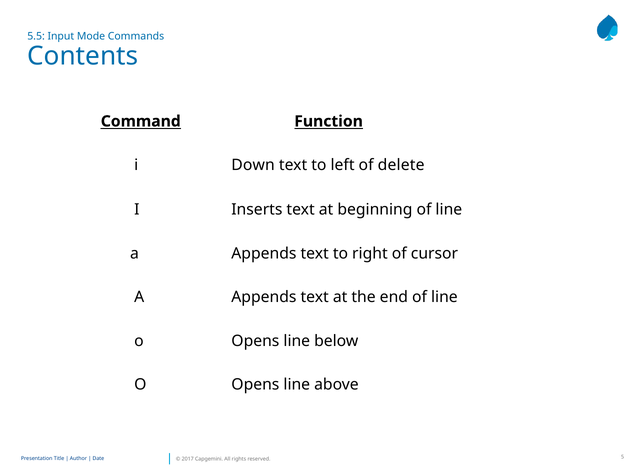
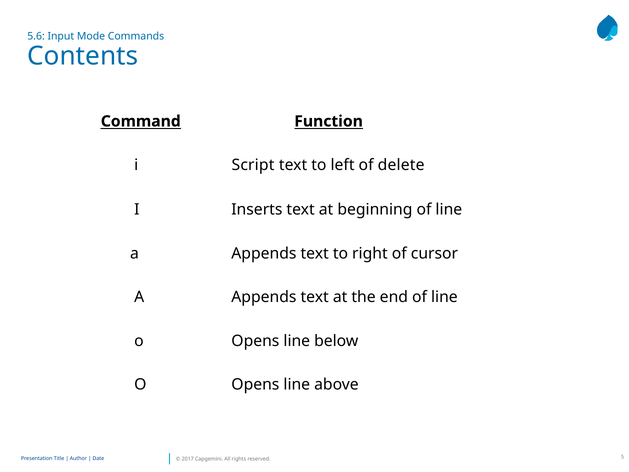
5.5: 5.5 -> 5.6
Down: Down -> Script
